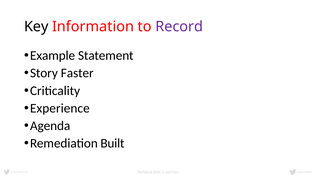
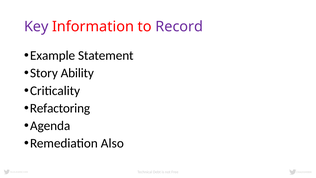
Key colour: black -> purple
Faster: Faster -> Ability
Experience: Experience -> Refactoring
Built: Built -> Also
